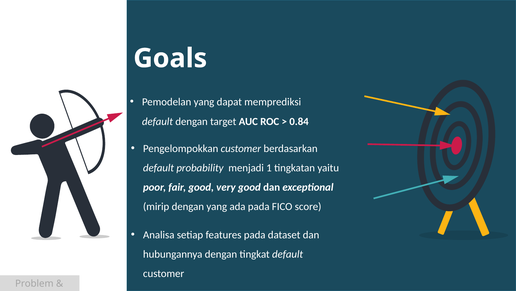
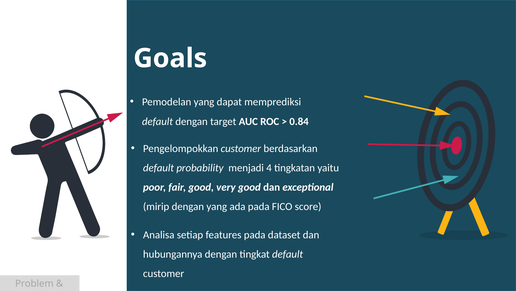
1: 1 -> 4
